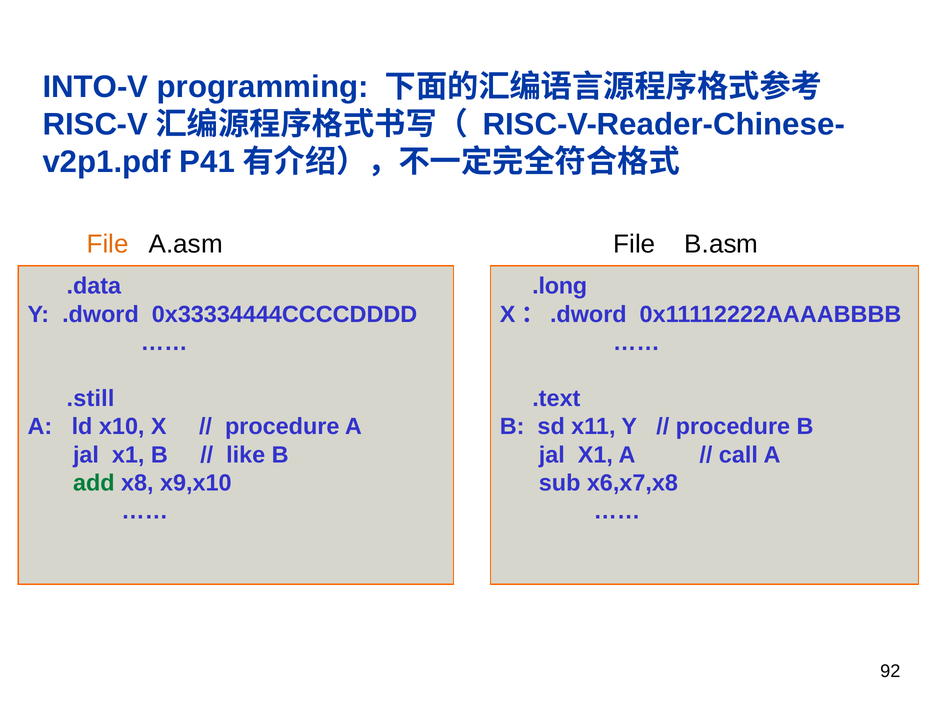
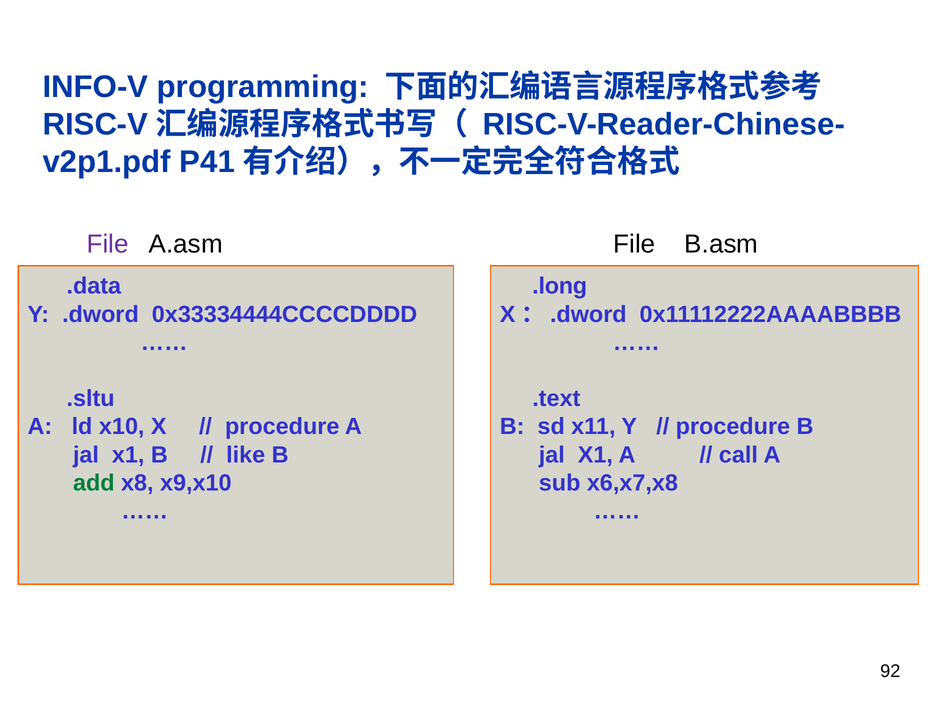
INTO-V: INTO-V -> INFO-V
File at (108, 244) colour: orange -> purple
.still: .still -> .sltu
